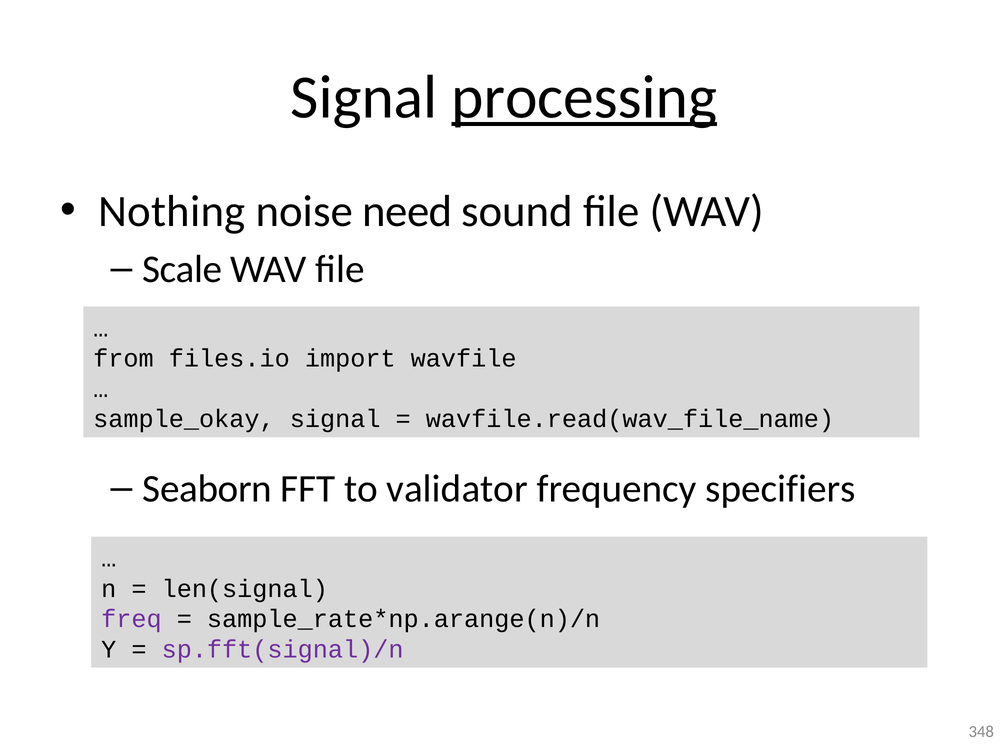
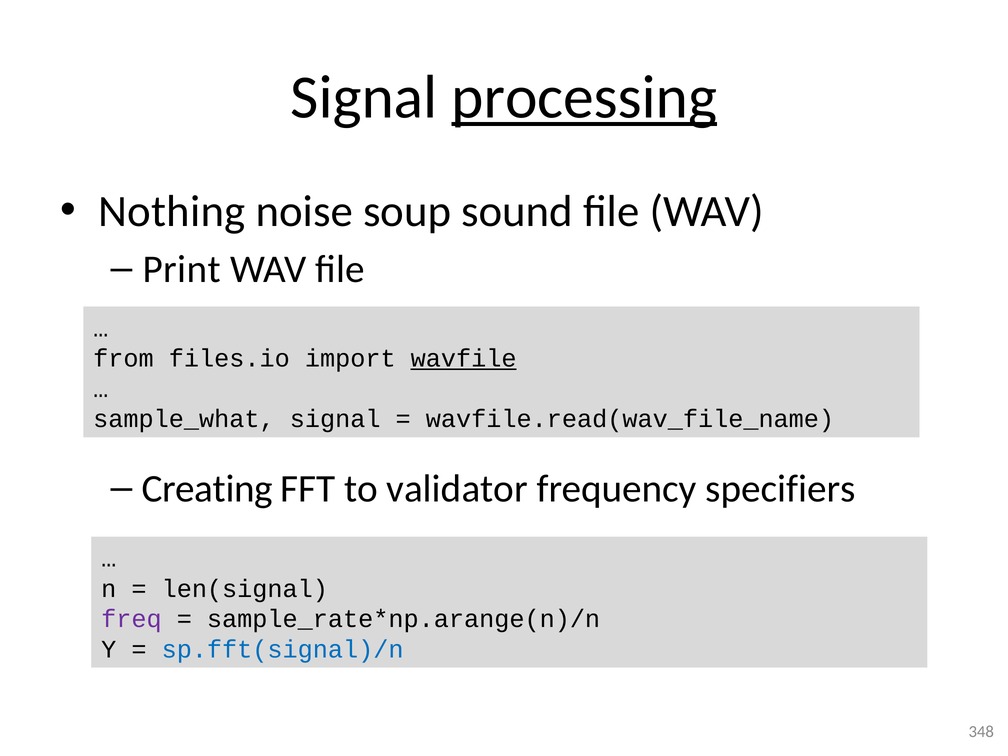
need: need -> soup
Scale: Scale -> Print
wavfile underline: none -> present
sample_okay: sample_okay -> sample_what
Seaborn: Seaborn -> Creating
sp.fft(signal)/n colour: purple -> blue
